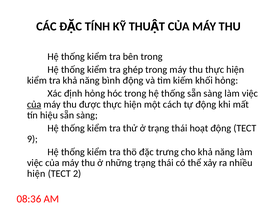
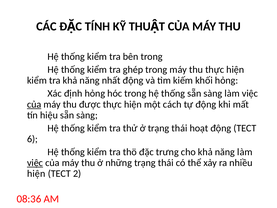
bình: bình -> nhất
9: 9 -> 6
việc at (35, 163) underline: none -> present
